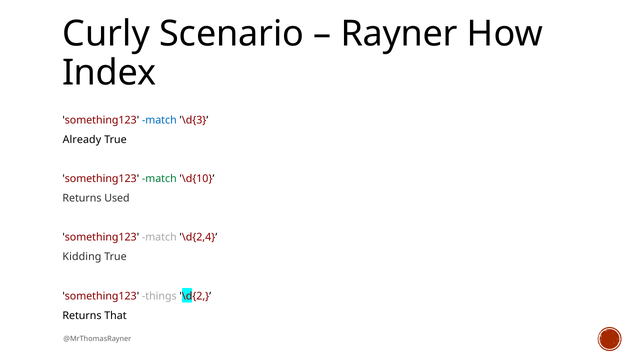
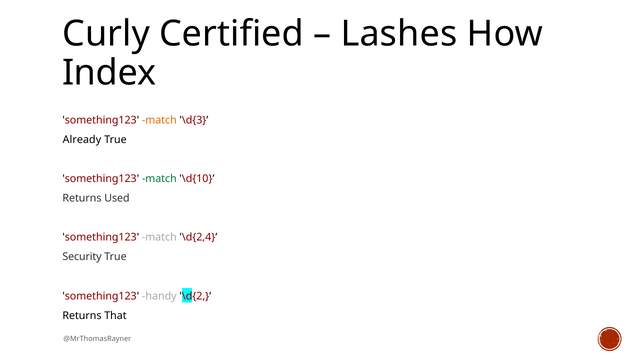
Scenario: Scenario -> Certified
Rayner: Rayner -> Lashes
match at (159, 120) colour: blue -> orange
Kidding: Kidding -> Security
things: things -> handy
